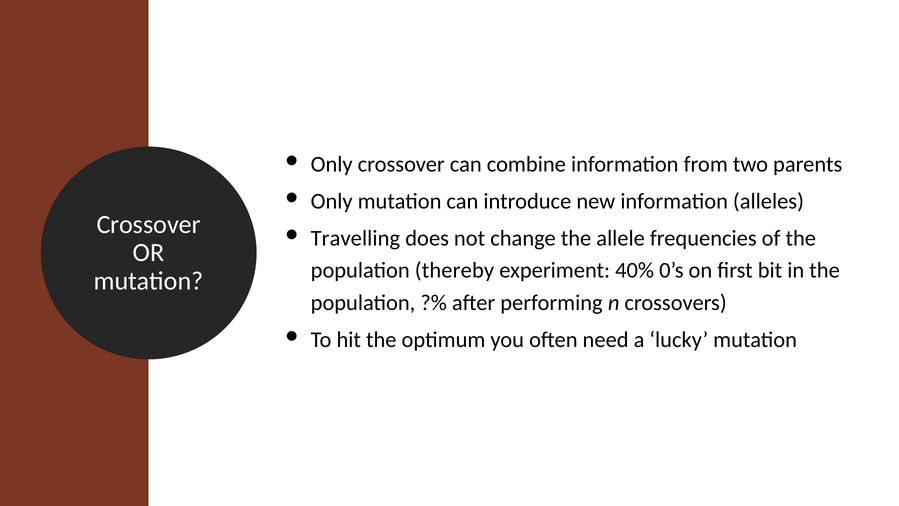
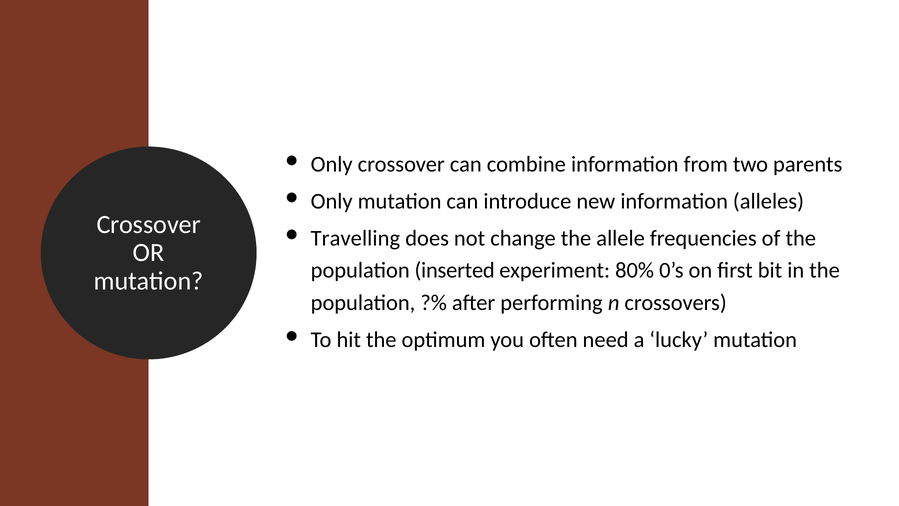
thereby: thereby -> inserted
40%: 40% -> 80%
